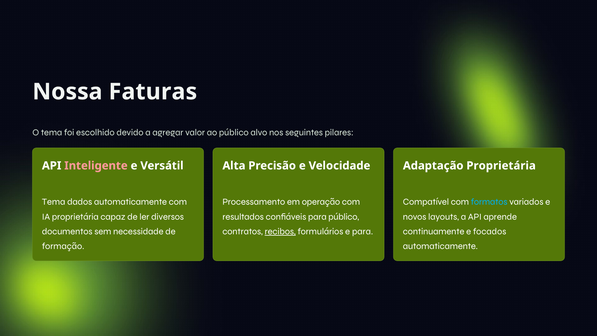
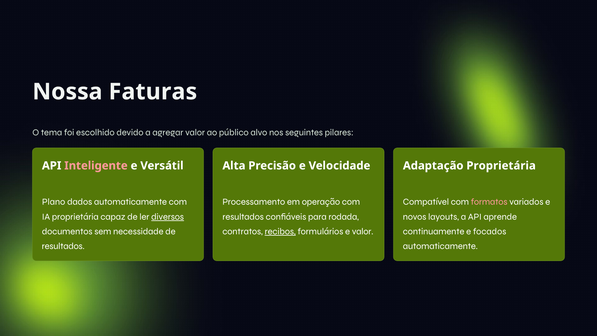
Tema at (54, 202): Tema -> Plano
formatos colour: light blue -> pink
diversos underline: none -> present
para público: público -> rodada
e para: para -> valor
formação at (63, 246): formação -> resultados
